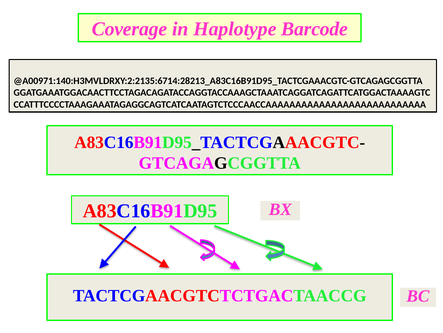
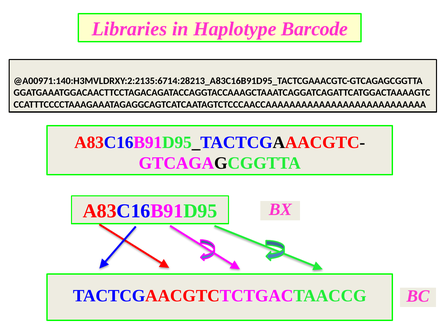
Coverage: Coverage -> Libraries
